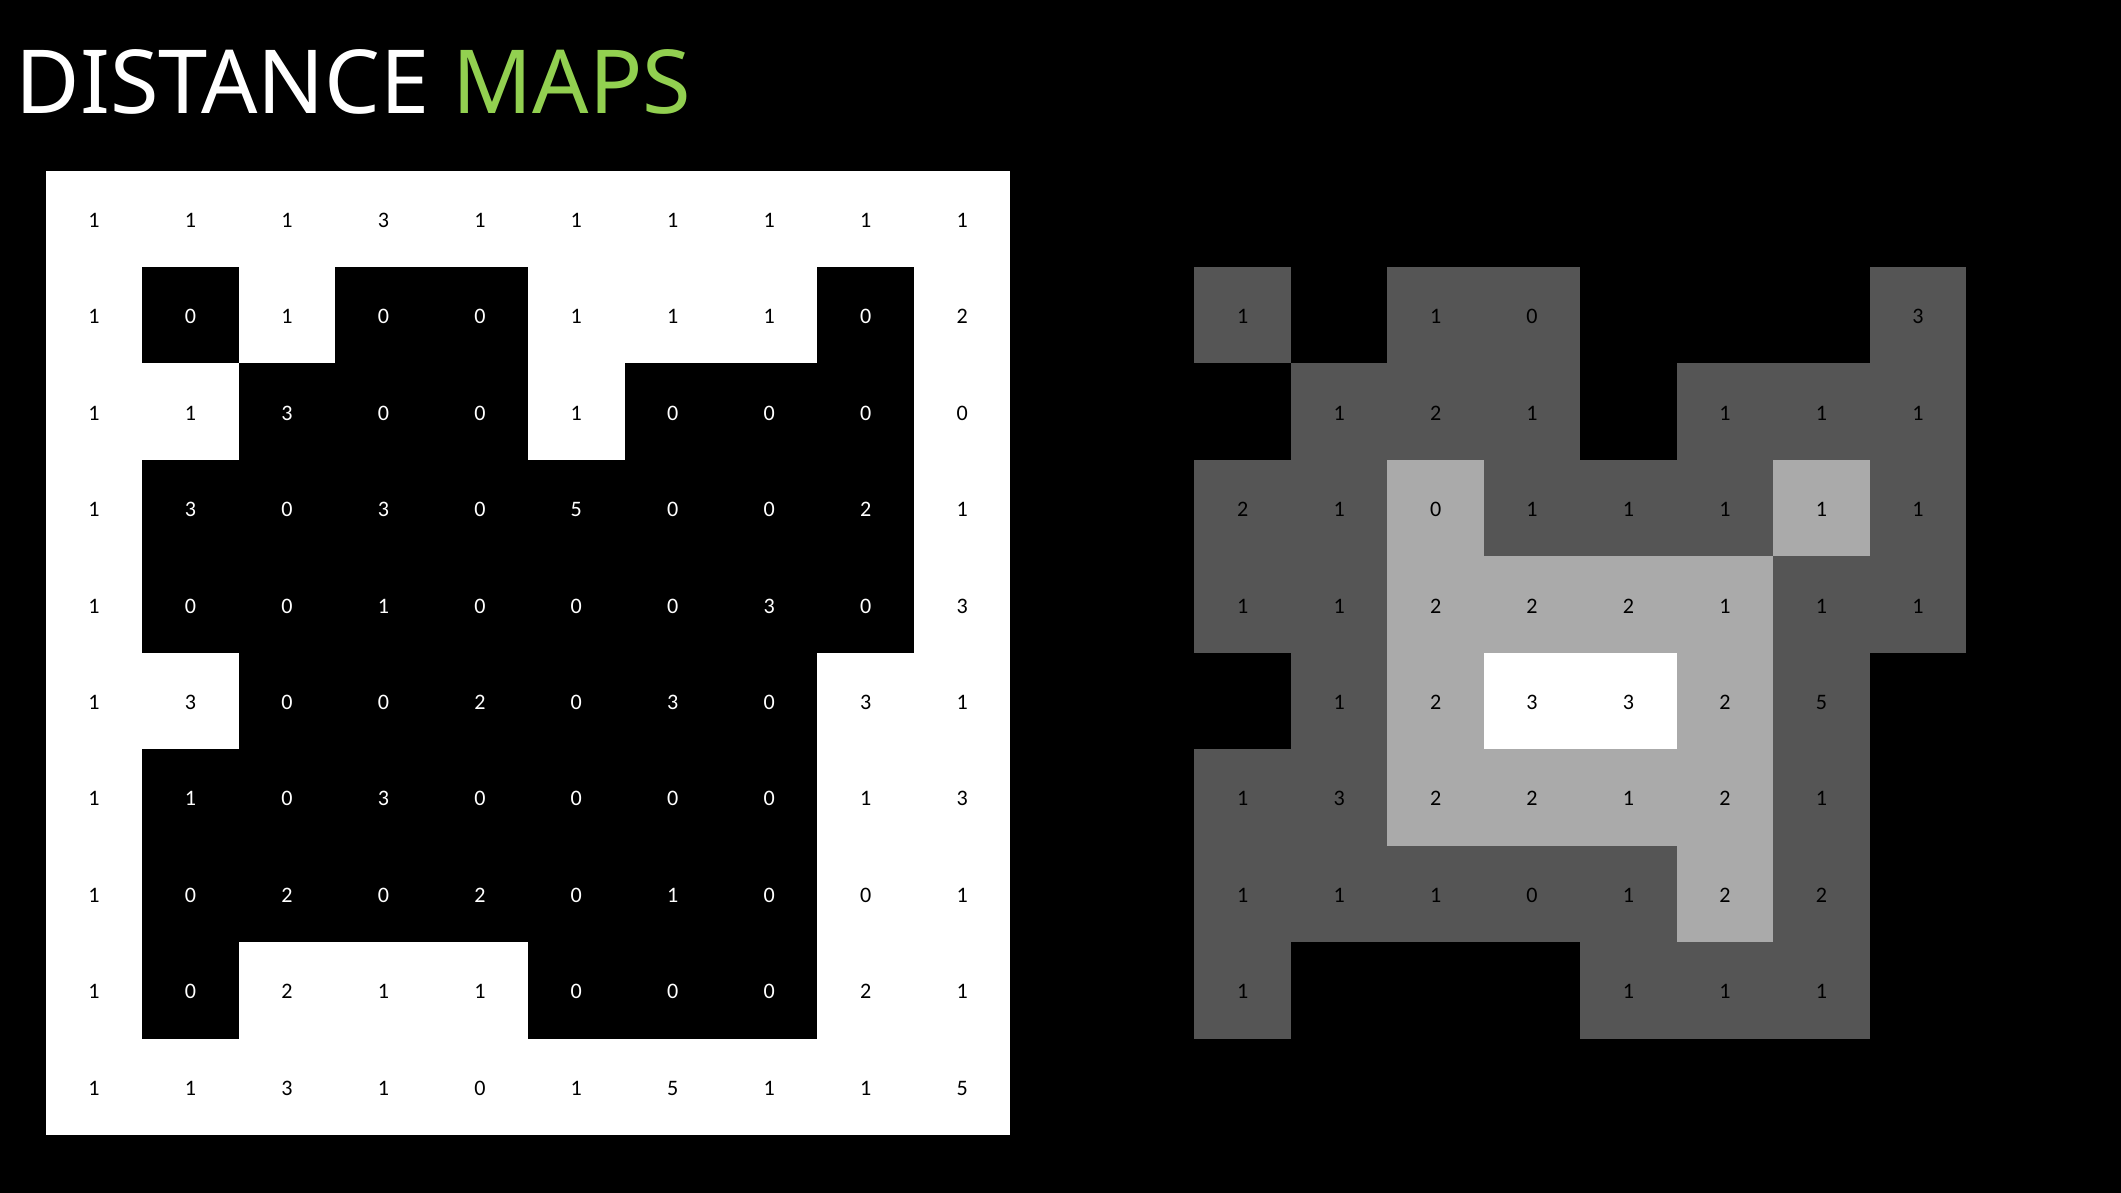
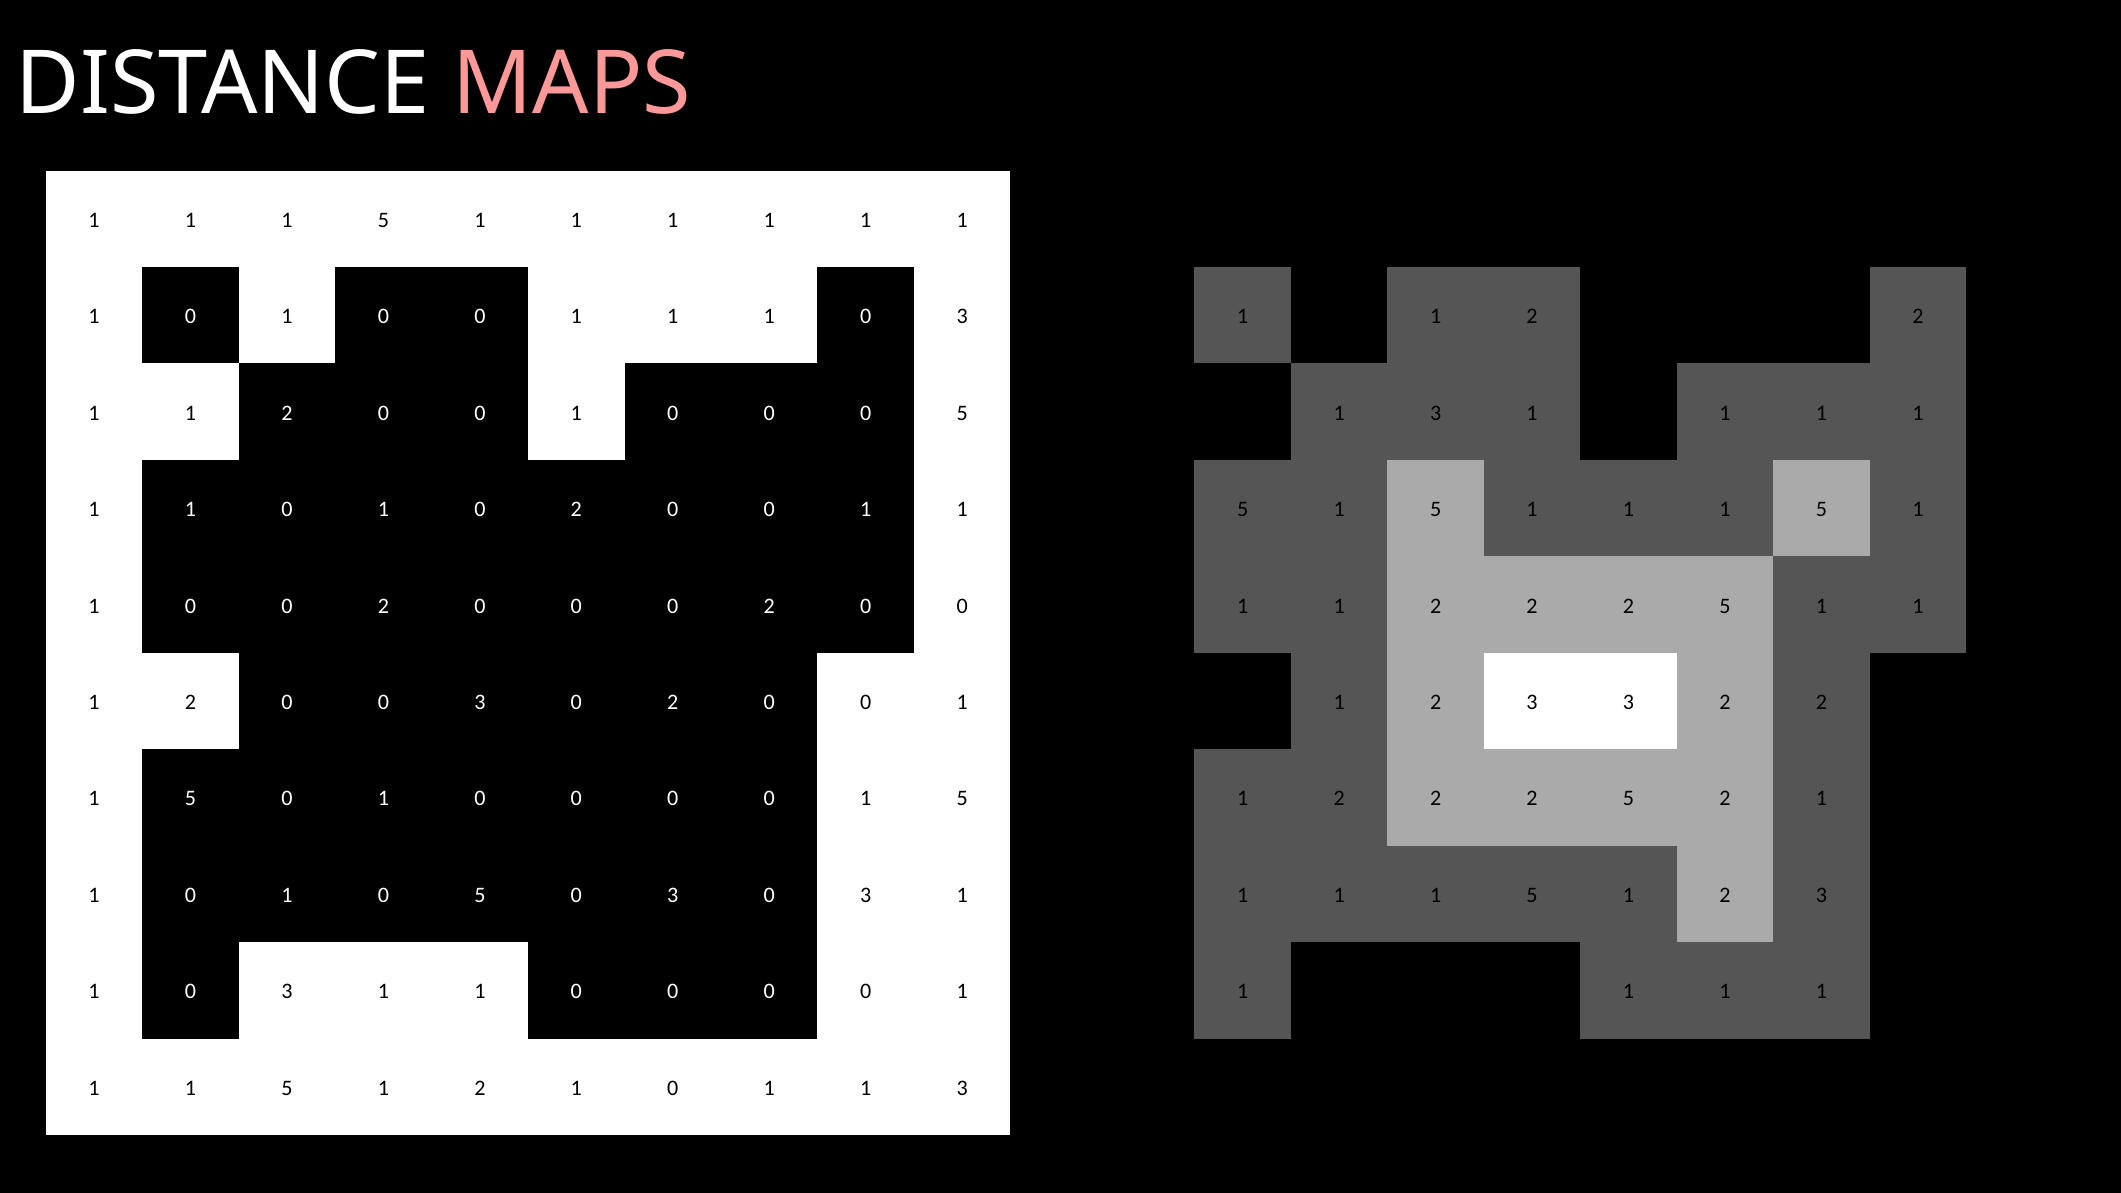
MAPS colour: light green -> pink
3 at (383, 220): 3 -> 5
2 at (962, 316): 2 -> 3
0 at (1532, 316): 0 -> 2
3 at (1918, 316): 3 -> 2
3 at (287, 413): 3 -> 2
0 at (962, 413): 0 -> 5
2 at (1436, 413): 2 -> 3
3 at (191, 509): 3 -> 1
3 at (383, 509): 3 -> 1
5 at (576, 509): 5 -> 2
2 at (866, 509): 2 -> 1
2 at (1243, 509): 2 -> 5
0 at (1436, 509): 0 -> 5
1 at (1821, 509): 1 -> 5
1 at (383, 606): 1 -> 2
3 at (769, 606): 3 -> 2
3 at (962, 606): 3 -> 0
1 at (1725, 606): 1 -> 5
3 at (191, 702): 3 -> 2
2 at (480, 702): 2 -> 3
3 at (673, 702): 3 -> 2
3 at (866, 702): 3 -> 0
3 2 5: 5 -> 2
1 at (191, 799): 1 -> 5
3 at (383, 799): 3 -> 1
3 at (962, 799): 3 -> 5
3 at (1339, 799): 3 -> 2
1 at (1629, 799): 1 -> 5
2 at (287, 895): 2 -> 1
2 at (480, 895): 2 -> 5
1 at (673, 895): 1 -> 3
0 at (866, 895): 0 -> 3
0 at (1532, 895): 0 -> 5
2 at (1821, 895): 2 -> 3
2 at (287, 992): 2 -> 3
2 at (866, 992): 2 -> 0
3 at (287, 1088): 3 -> 5
0 at (480, 1088): 0 -> 2
5 at (673, 1088): 5 -> 0
1 1 5: 5 -> 3
